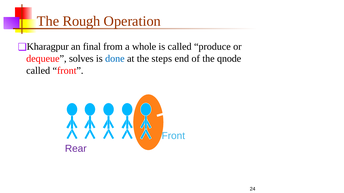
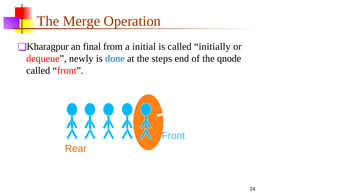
Rough: Rough -> Merge
whole: whole -> initial
produce: produce -> initially
solves: solves -> newly
Rear colour: purple -> orange
